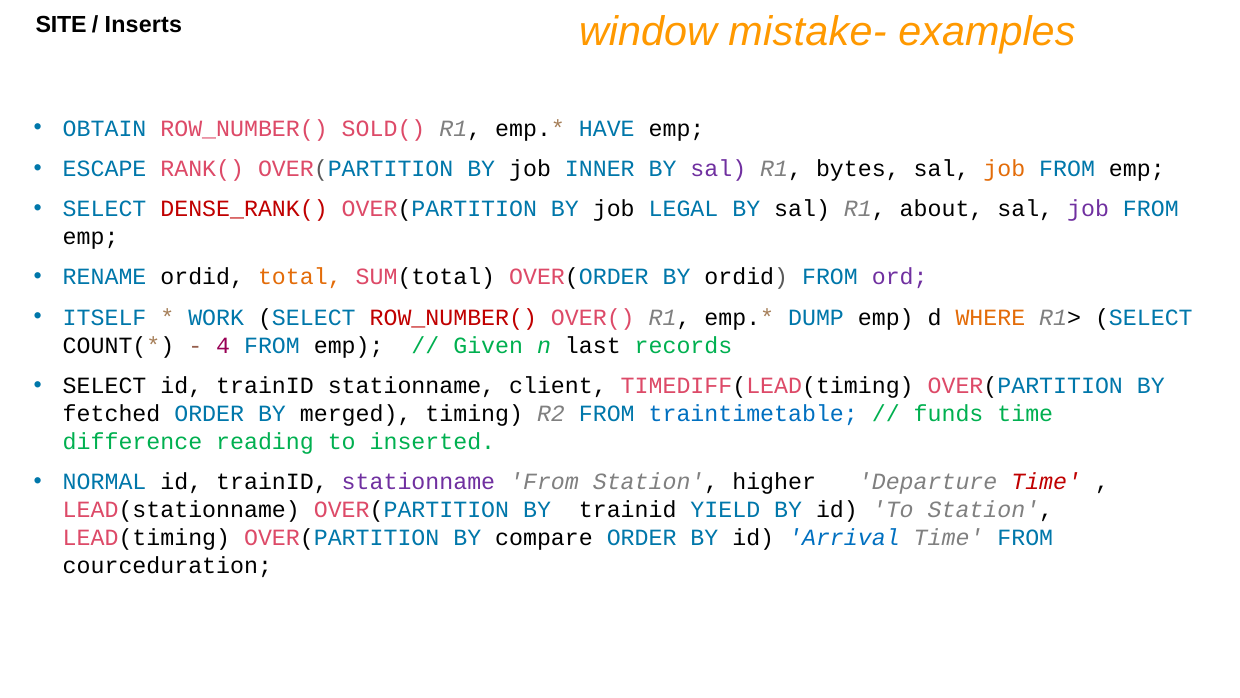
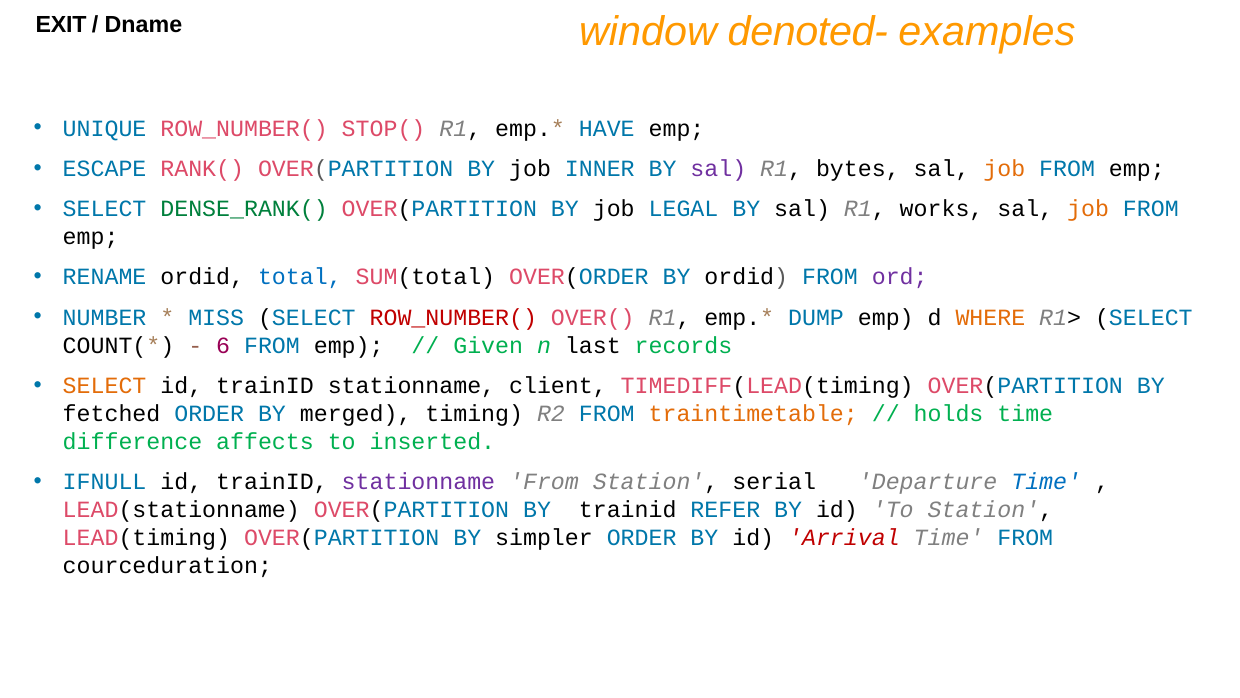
mistake-: mistake- -> denoted-
SITE: SITE -> EXIT
Inserts: Inserts -> Dname
OBTAIN: OBTAIN -> UNIQUE
SOLD(: SOLD( -> STOP(
DENSE_RANK( colour: red -> green
about: about -> works
job at (1088, 209) colour: purple -> orange
total colour: orange -> blue
ITSELF: ITSELF -> NUMBER
WORK: WORK -> MISS
4: 4 -> 6
SELECT at (105, 385) colour: black -> orange
traintimetable colour: blue -> orange
funds: funds -> holds
reading: reading -> affects
NORMAL: NORMAL -> IFNULL
higher: higher -> serial
Time at (1046, 481) colour: red -> blue
YIELD: YIELD -> REFER
compare: compare -> simpler
Arrival colour: blue -> red
